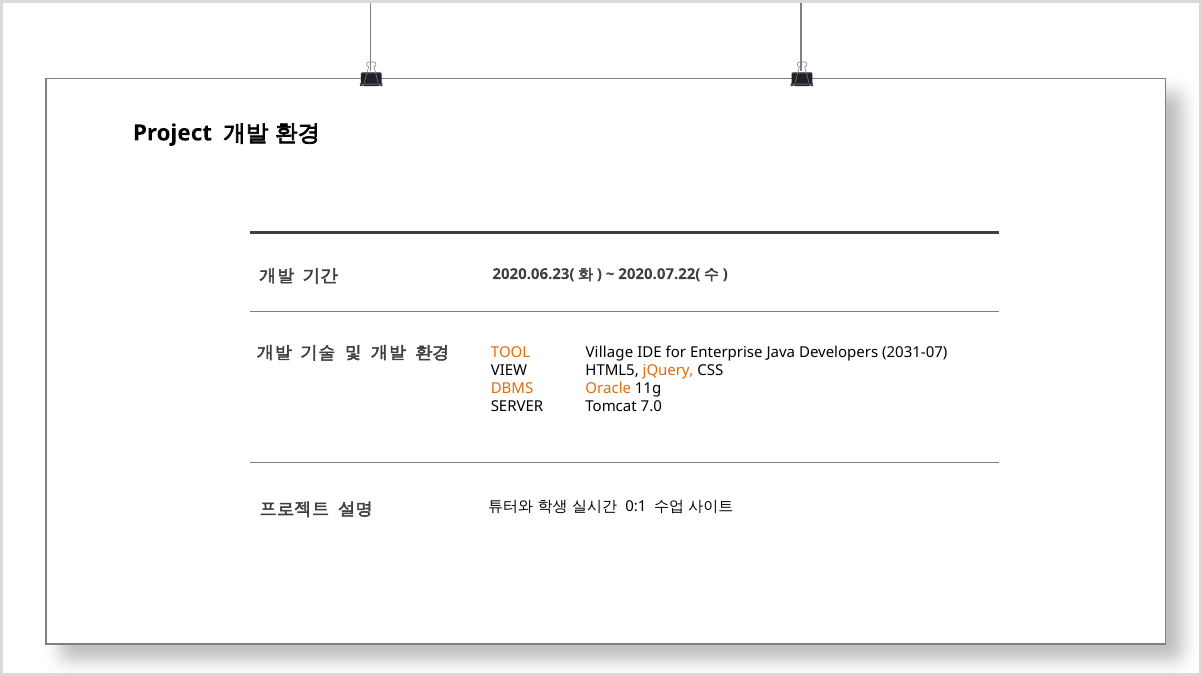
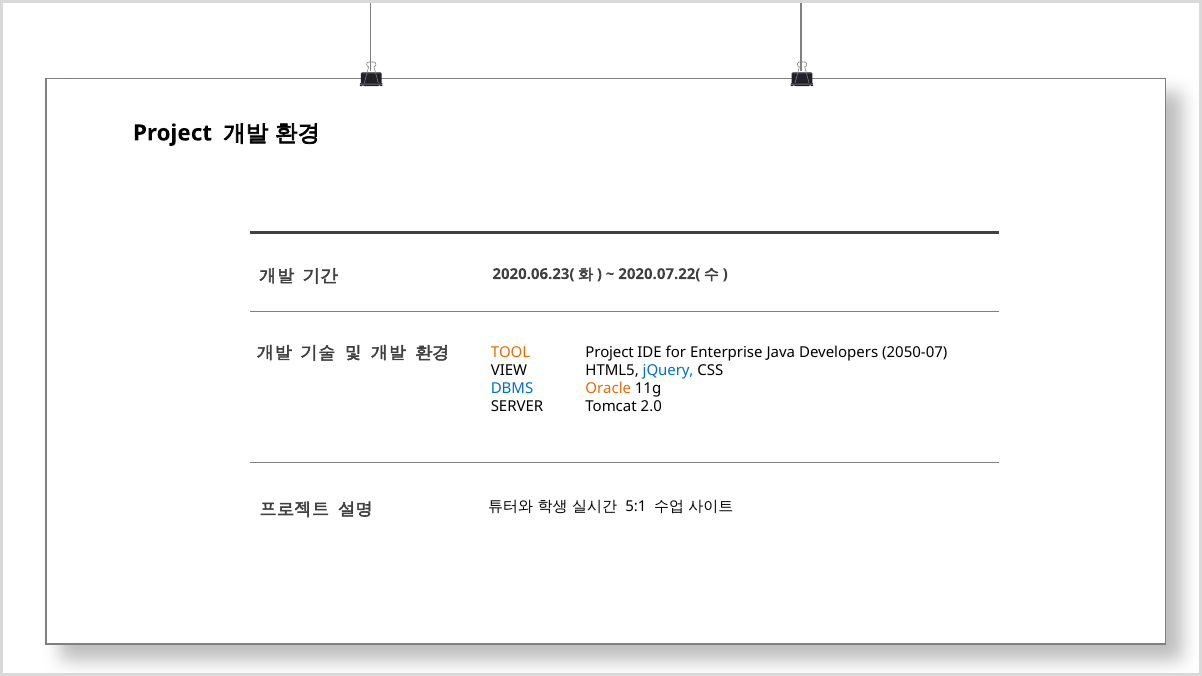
Village at (609, 352): Village -> Project
2031-07: 2031-07 -> 2050-07
jQuery colour: orange -> blue
DBMS colour: orange -> blue
7.0: 7.0 -> 2.0
0:1: 0:1 -> 5:1
